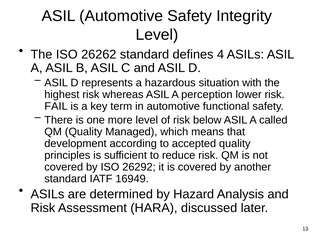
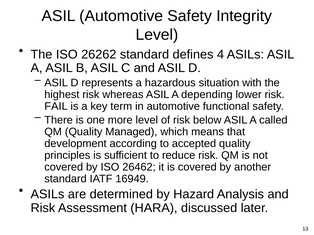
perception: perception -> depending
26292: 26292 -> 26462
